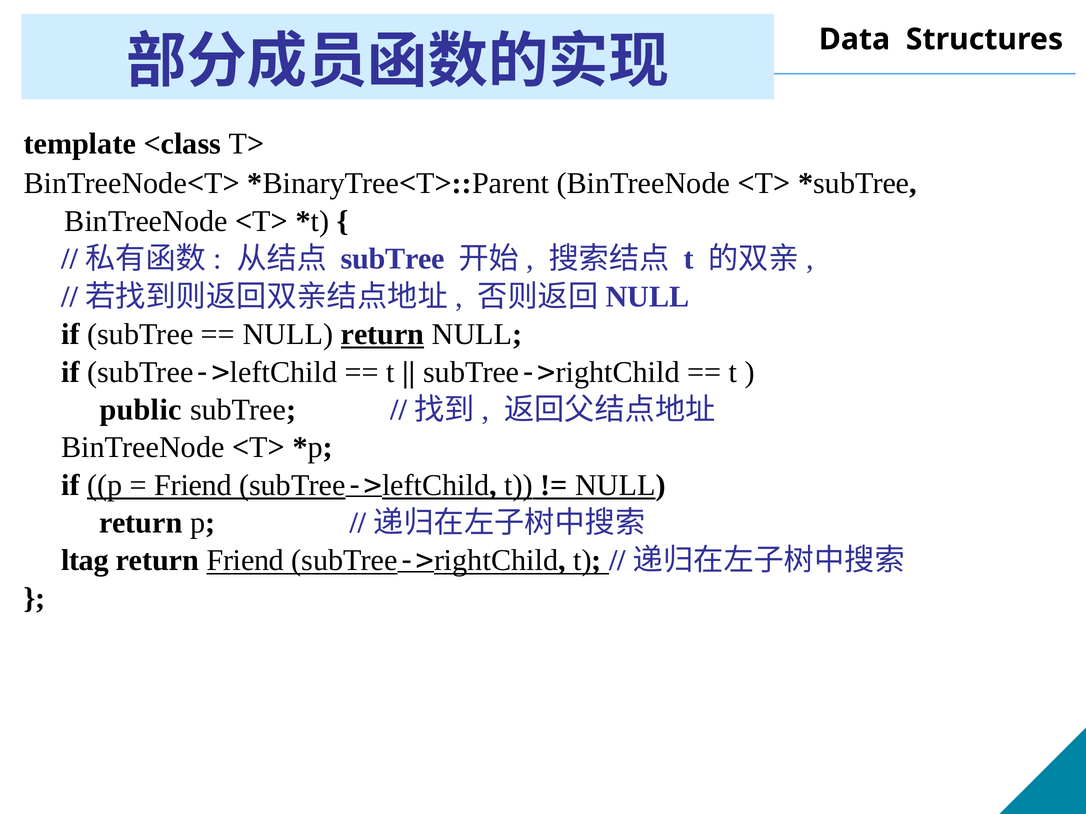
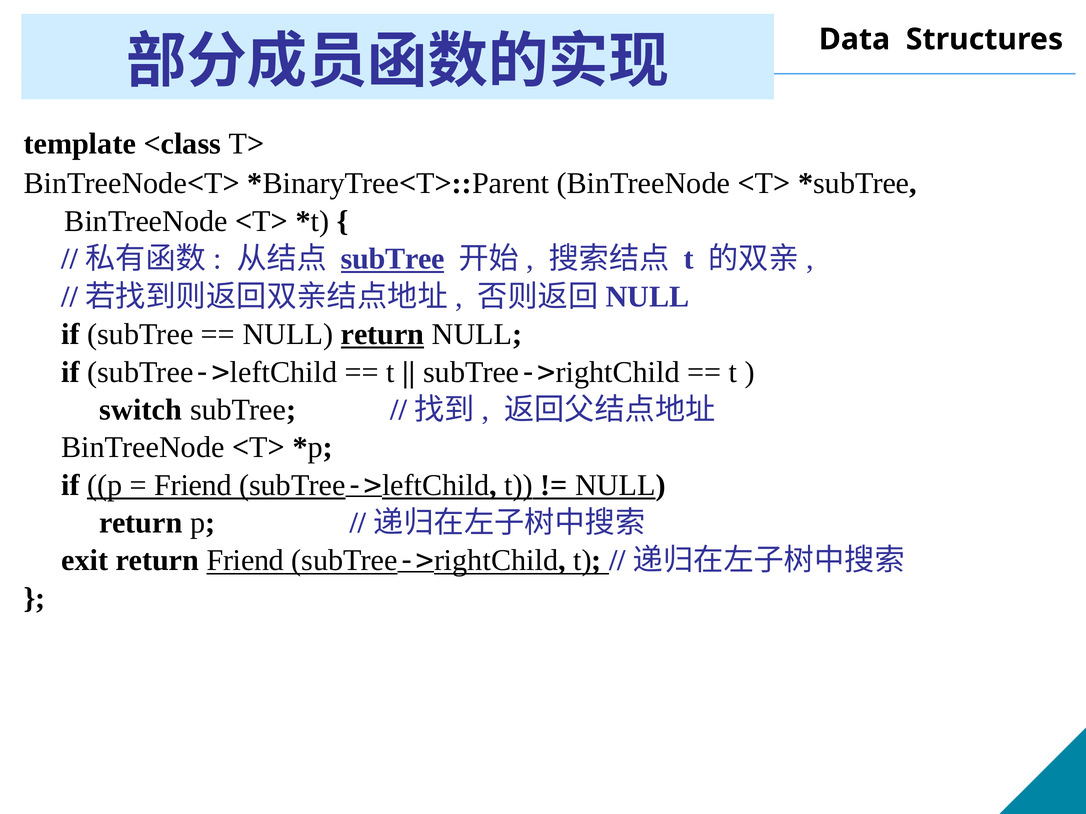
subTree at (393, 259) underline: none -> present
public: public -> switch
ltag: ltag -> exit
